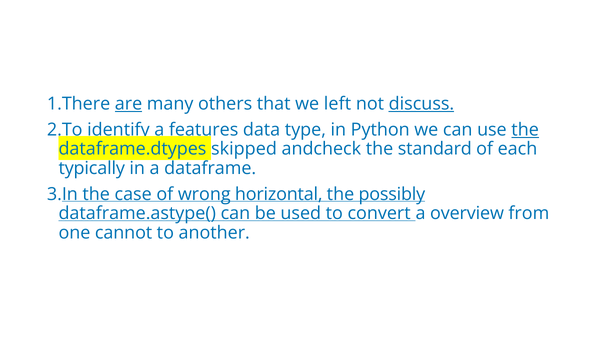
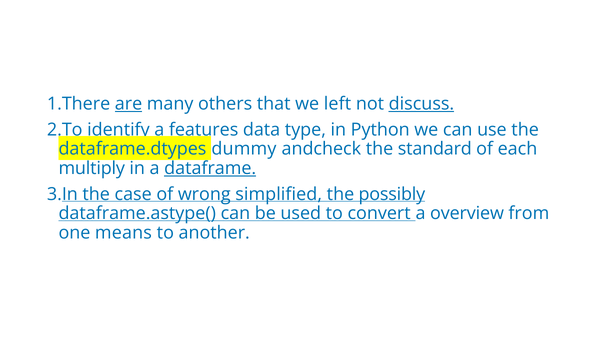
the at (525, 130) underline: present -> none
skipped: skipped -> dummy
typically: typically -> multiply
dataframe underline: none -> present
horizontal: horizontal -> simplified
cannot: cannot -> means
